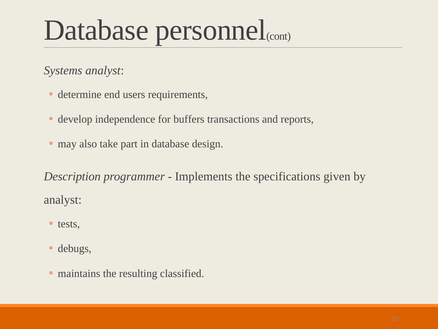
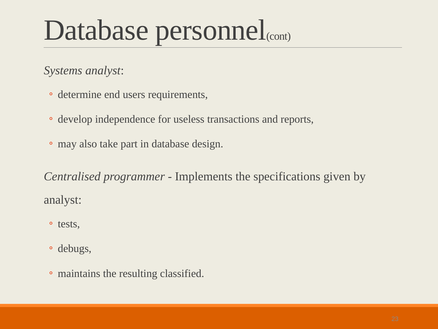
buffers: buffers -> useless
Description: Description -> Centralised
